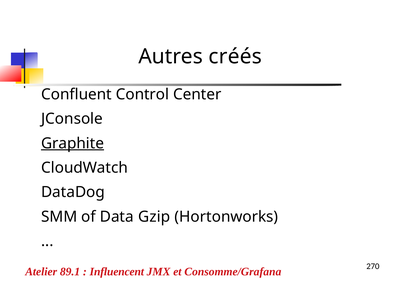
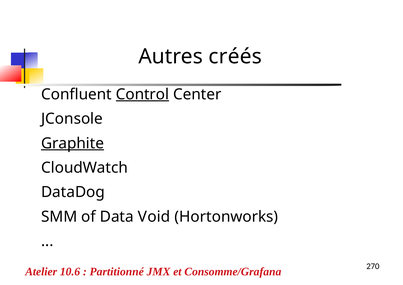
Control underline: none -> present
Gzip: Gzip -> Void
89.1: 89.1 -> 10.6
Influencent: Influencent -> Partitionné
